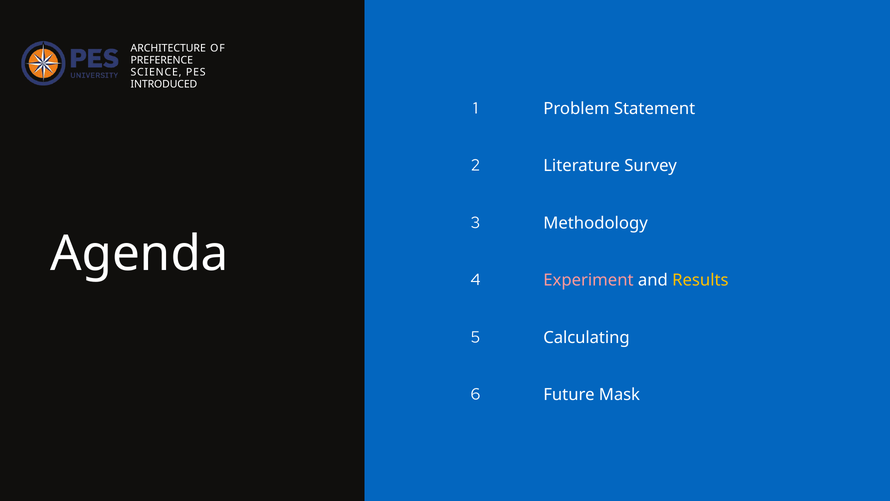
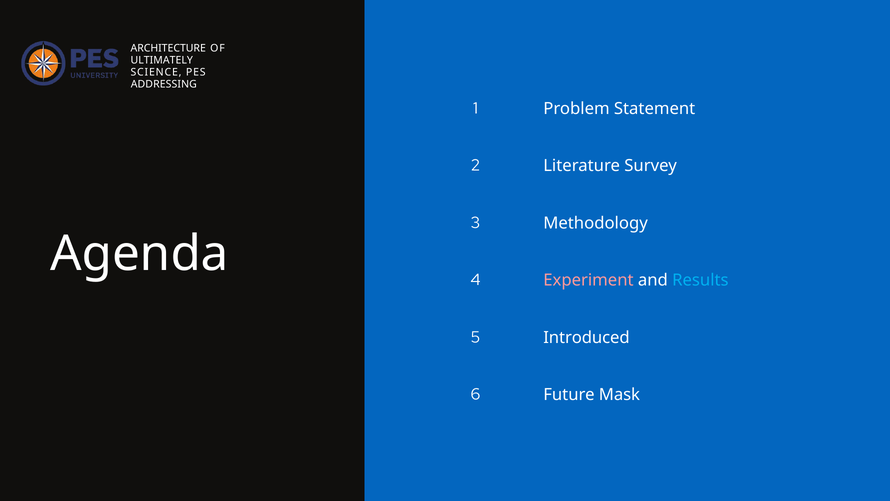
PREFERENCE: PREFERENCE -> ULTIMATELY
INTRODUCED: INTRODUCED -> ADDRESSING
Results colour: yellow -> light blue
Calculating: Calculating -> Introduced
